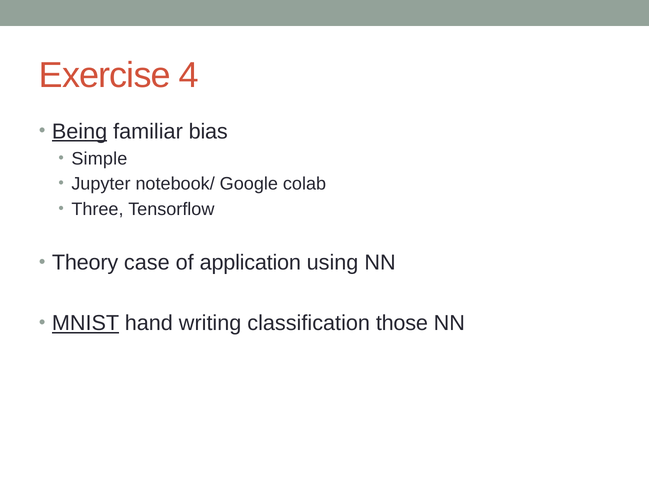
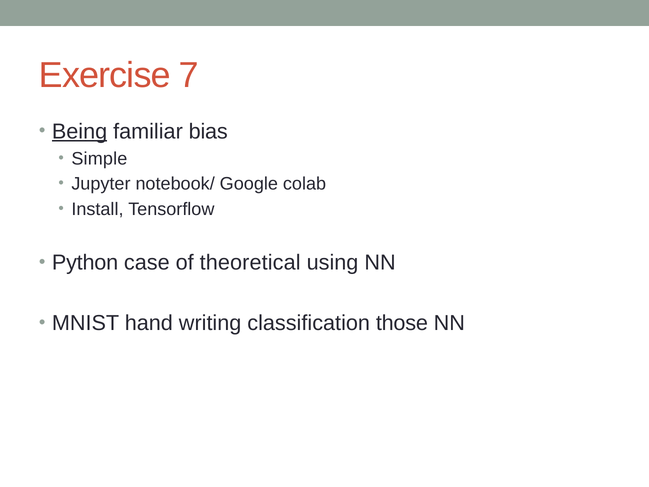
4: 4 -> 7
Three: Three -> Install
Theory: Theory -> Python
application: application -> theoretical
MNIST underline: present -> none
